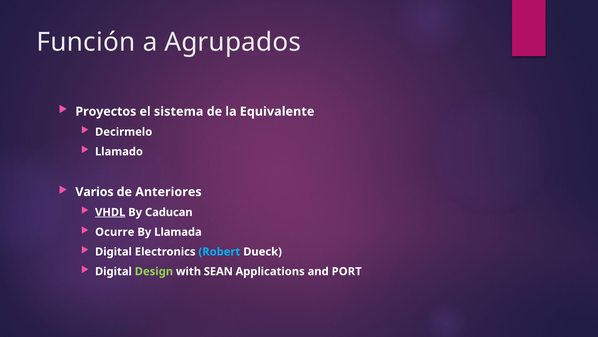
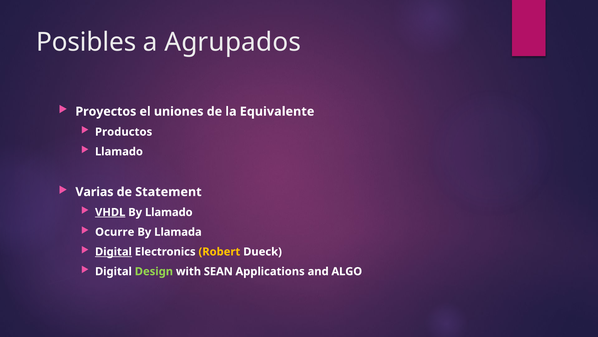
Función: Función -> Posibles
sistema: sistema -> uniones
Decirmelo: Decirmelo -> Productos
Varios: Varios -> Varias
Anteriores: Anteriores -> Statement
By Caducan: Caducan -> Llamado
Digital at (113, 251) underline: none -> present
Robert colour: light blue -> yellow
PORT: PORT -> ALGO
